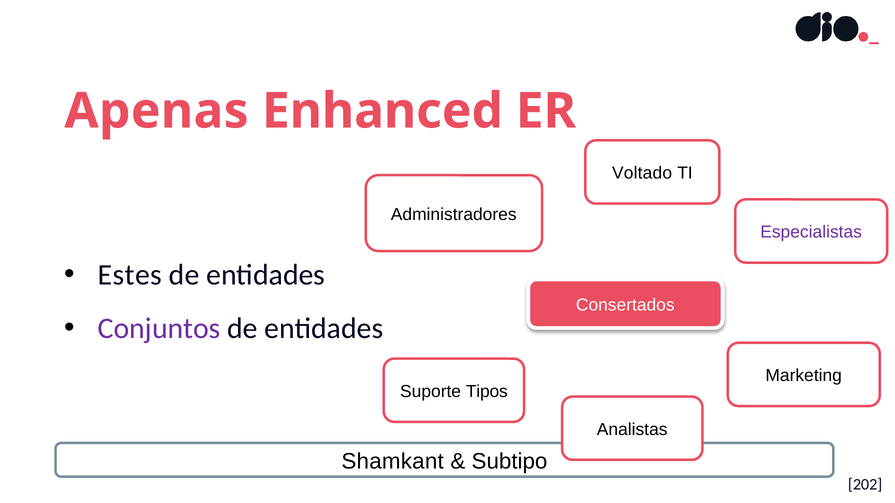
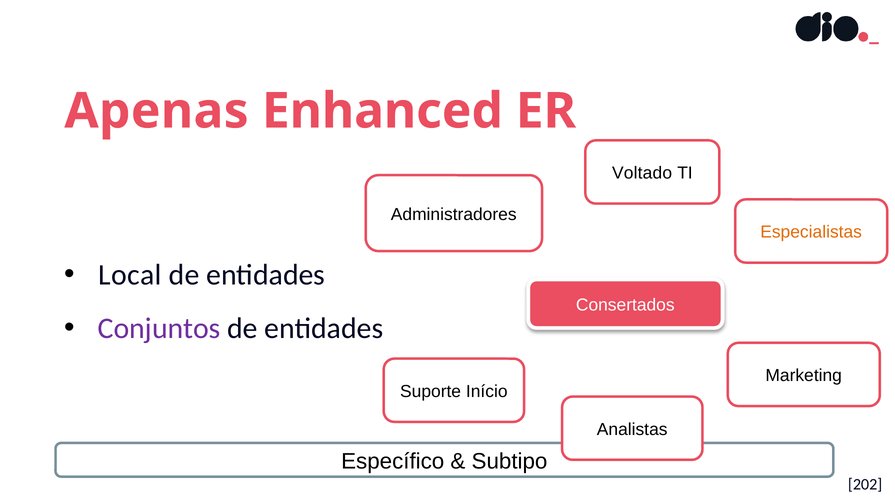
Especialistas colour: purple -> orange
Estes: Estes -> Local
Tipos: Tipos -> Início
Shamkant: Shamkant -> Específico
